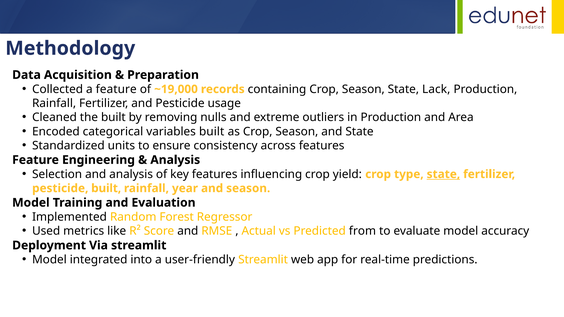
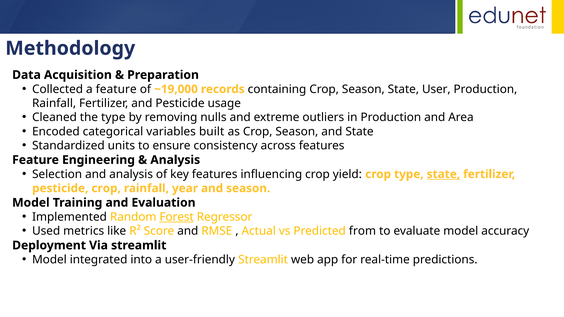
Lack: Lack -> User
the built: built -> type
pesticide built: built -> crop
Forest underline: none -> present
